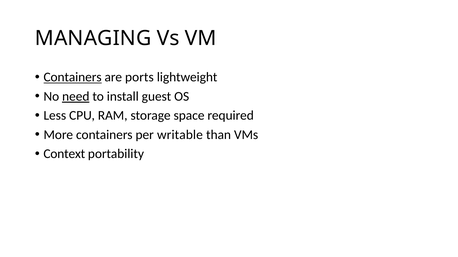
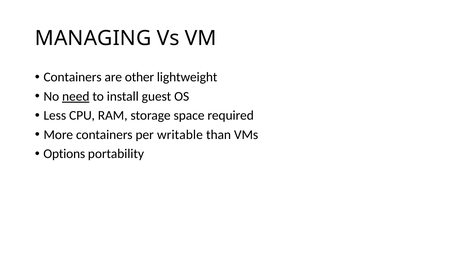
Containers at (73, 77) underline: present -> none
ports: ports -> other
Context: Context -> Options
